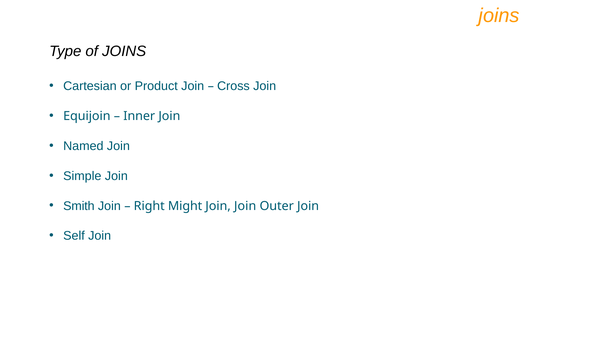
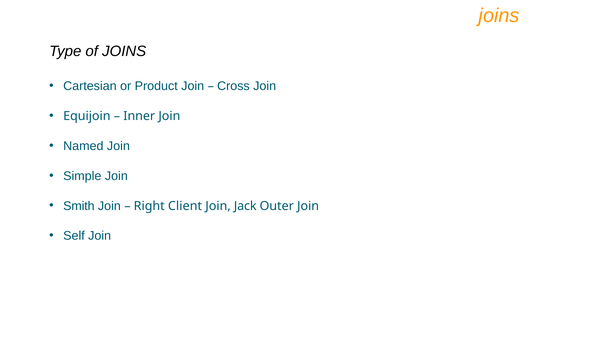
Might: Might -> Client
Join Join: Join -> Jack
